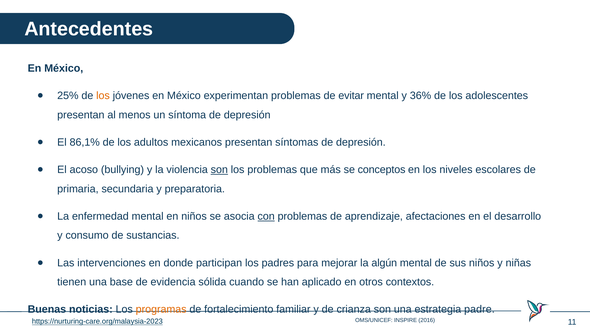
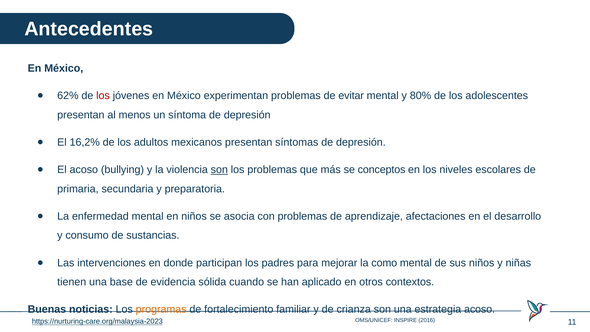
25%: 25% -> 62%
los at (103, 96) colour: orange -> red
36%: 36% -> 80%
86,1%: 86,1% -> 16,2%
con underline: present -> none
algún: algún -> como
estrategia padre: padre -> acoso
